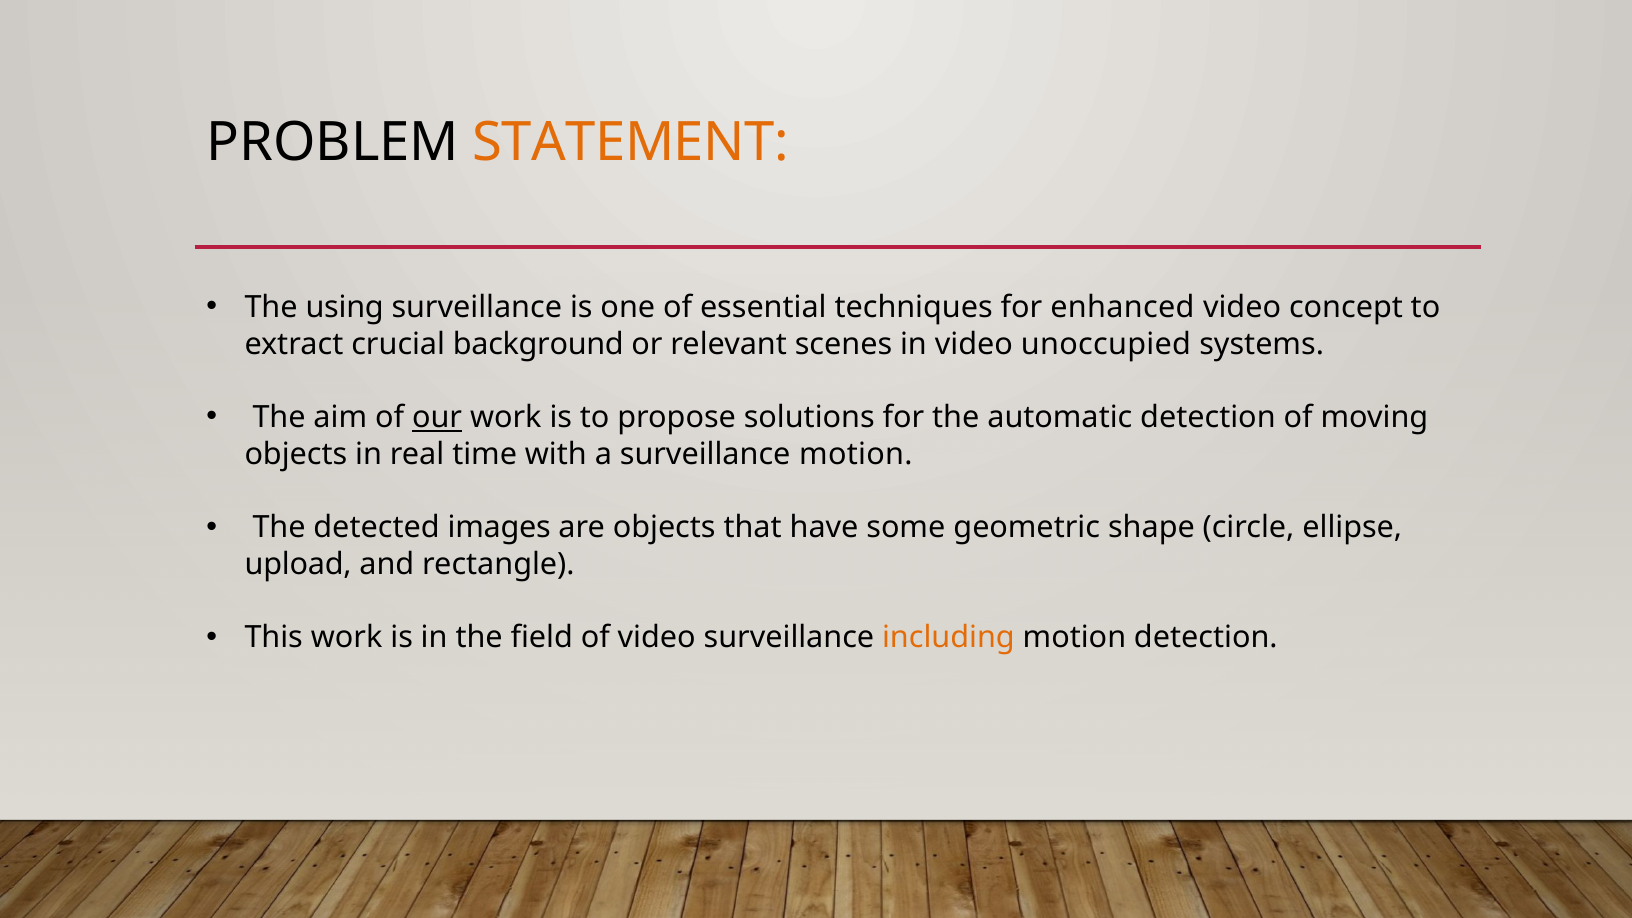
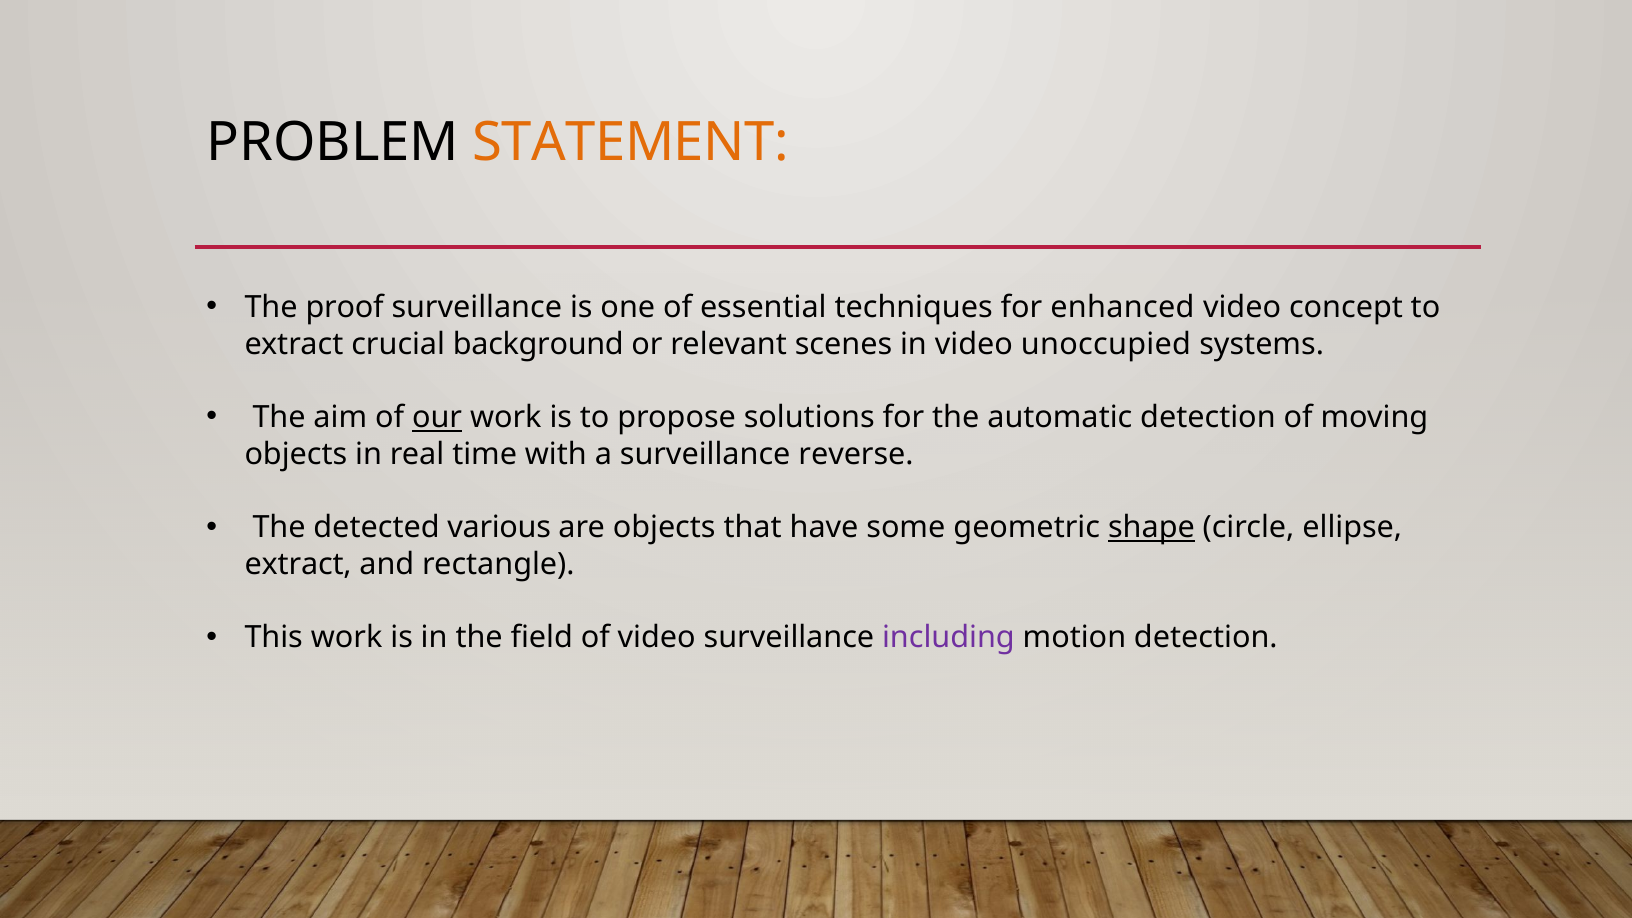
using: using -> proof
surveillance motion: motion -> reverse
images: images -> various
shape underline: none -> present
upload at (298, 564): upload -> extract
including colour: orange -> purple
